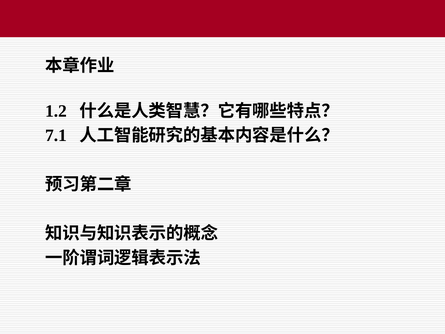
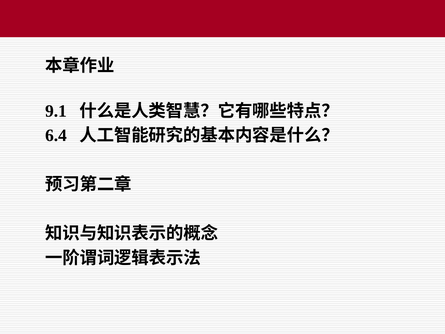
1.2: 1.2 -> 9.1
7.1: 7.1 -> 6.4
